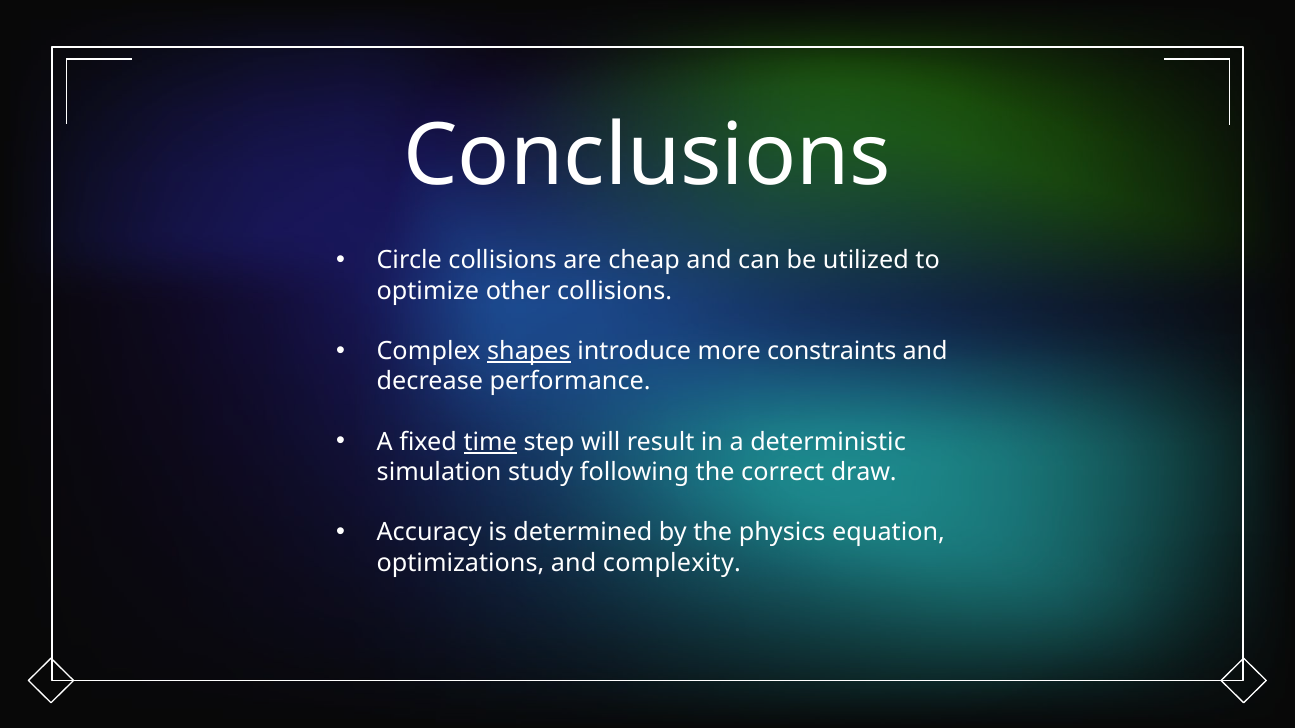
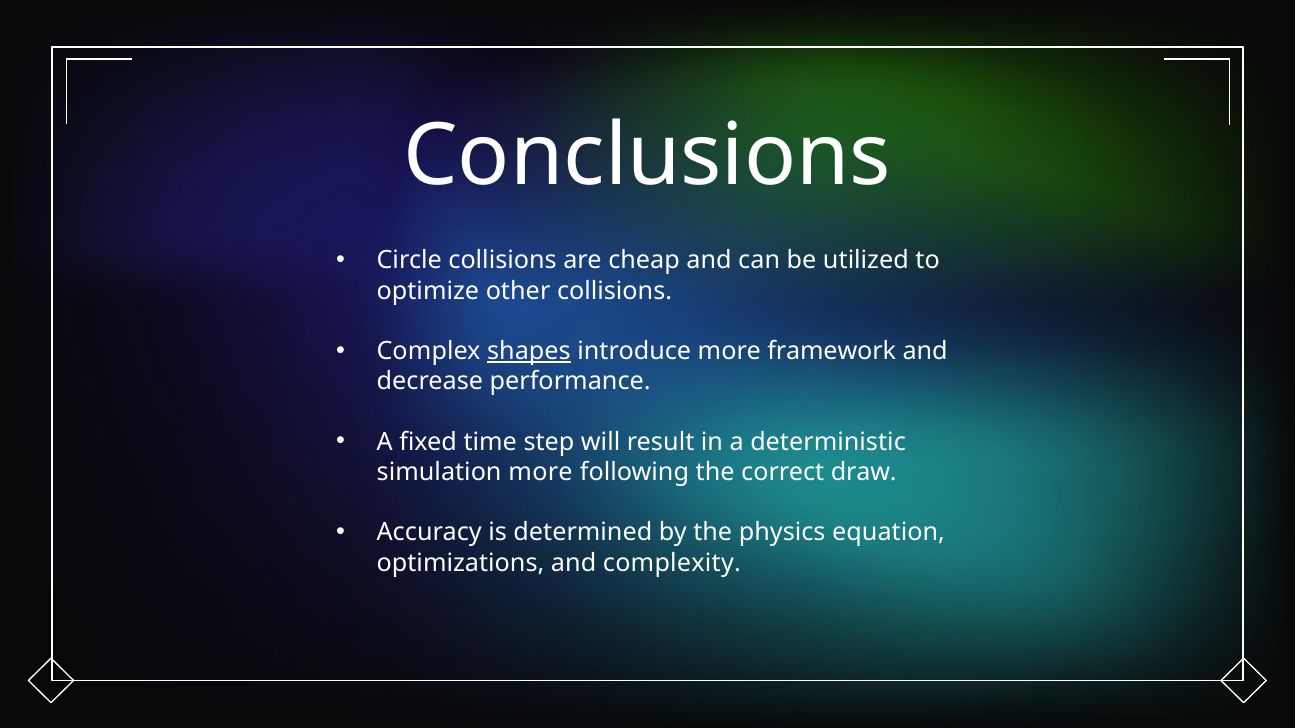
constraints: constraints -> framework
time underline: present -> none
simulation study: study -> more
